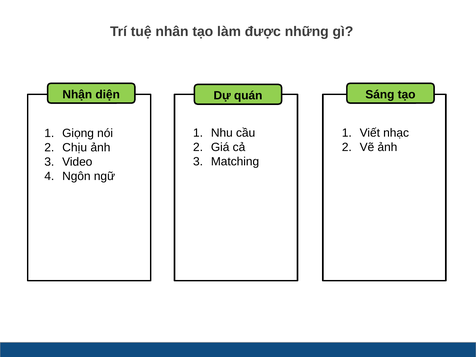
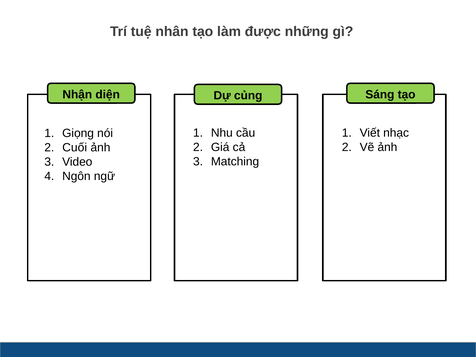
quán: quán -> củng
Chịu: Chịu -> Cuối
